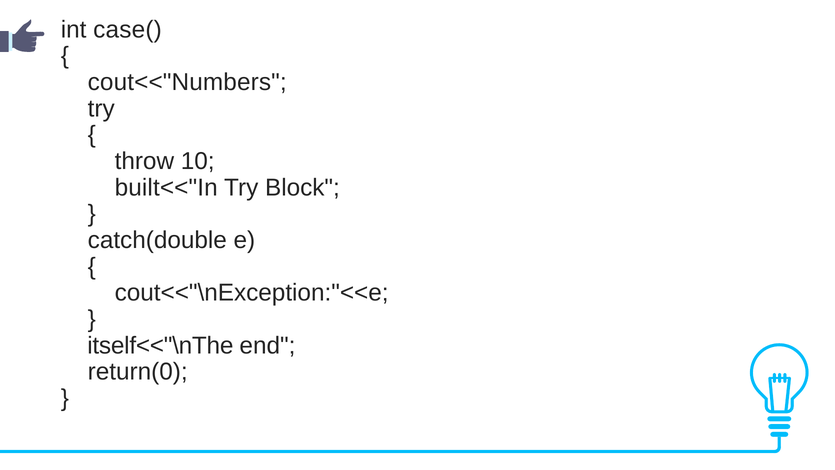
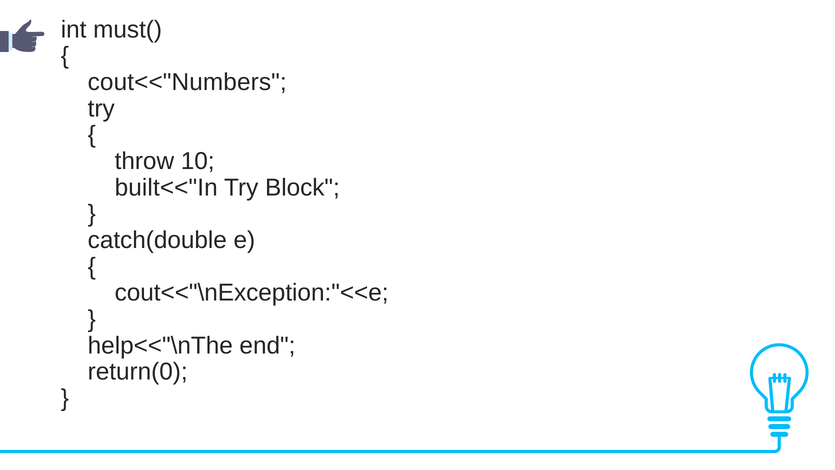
case(: case( -> must(
itself<<"\nThe: itself<<"\nThe -> help<<"\nThe
